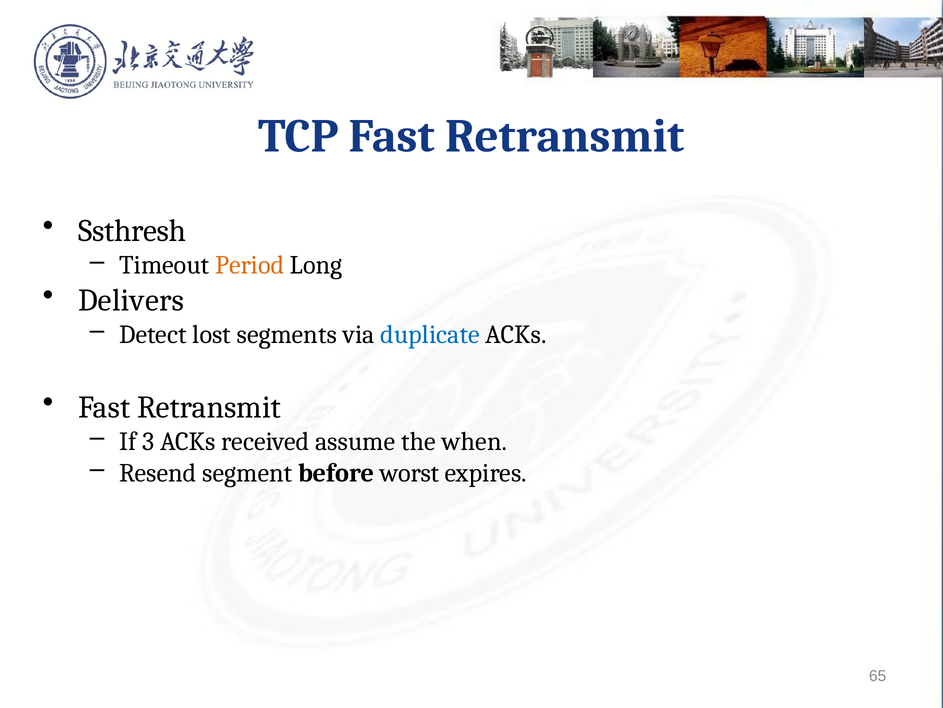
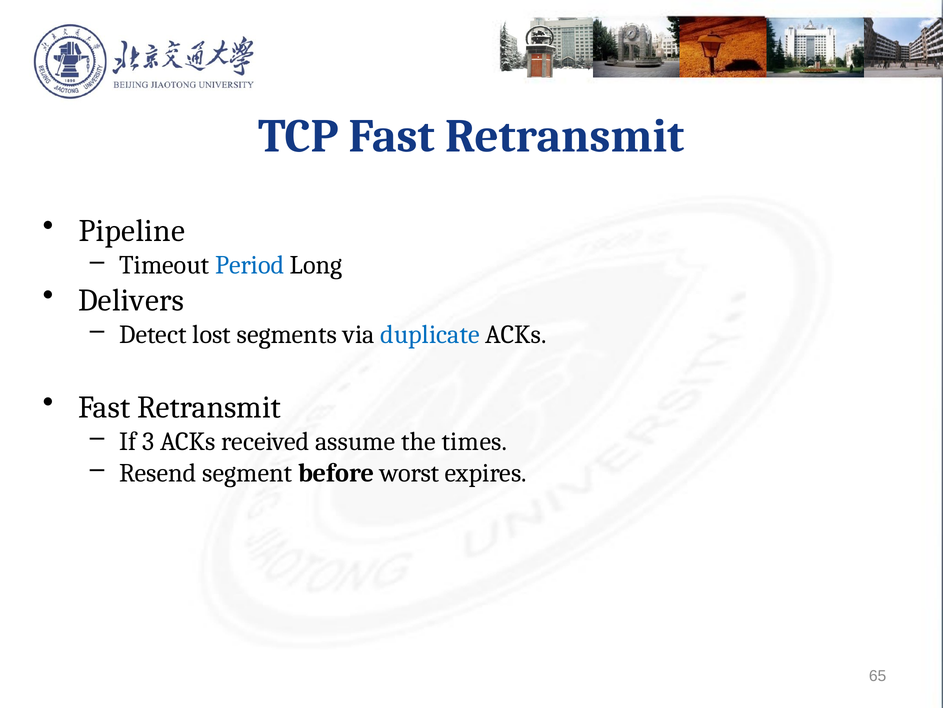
Ssthresh: Ssthresh -> Pipeline
Period colour: orange -> blue
when: when -> times
